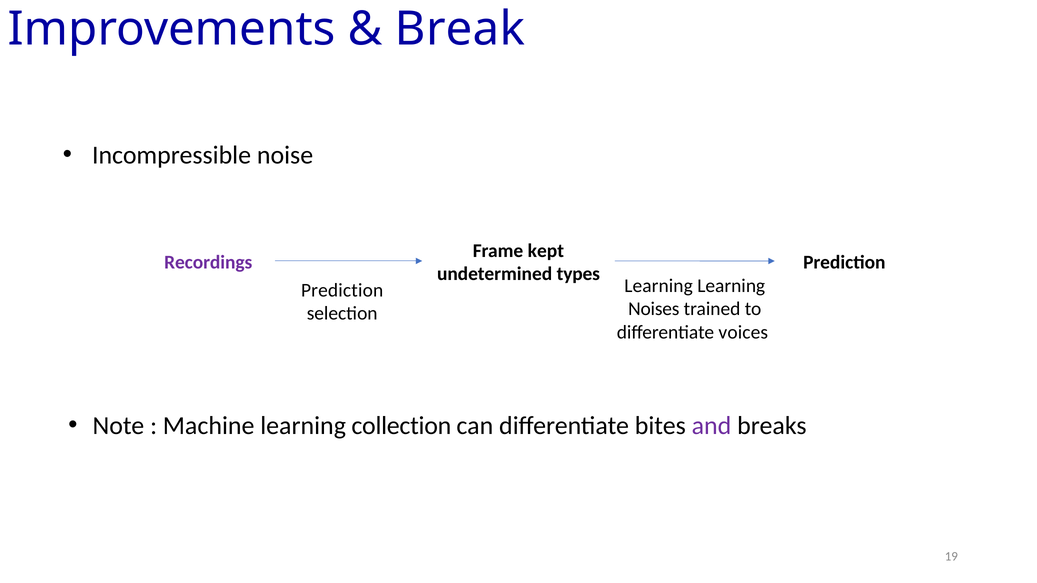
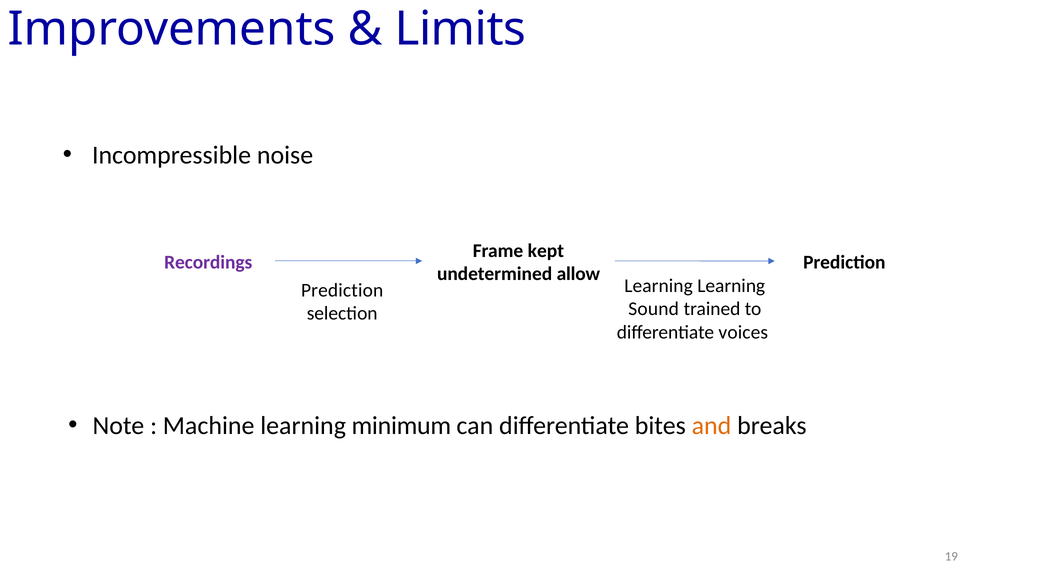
Break: Break -> Limits
types: types -> allow
Noises: Noises -> Sound
collection: collection -> minimum
and colour: purple -> orange
